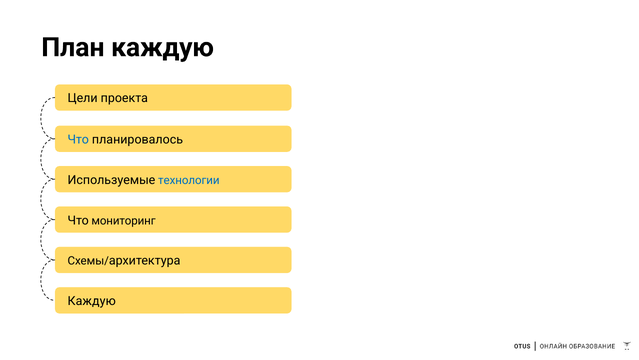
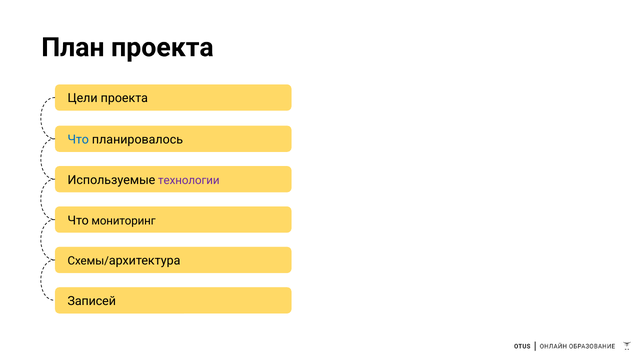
План каждую: каждую -> проекта
технологии colour: blue -> purple
Каждую at (92, 301): Каждую -> Записей
